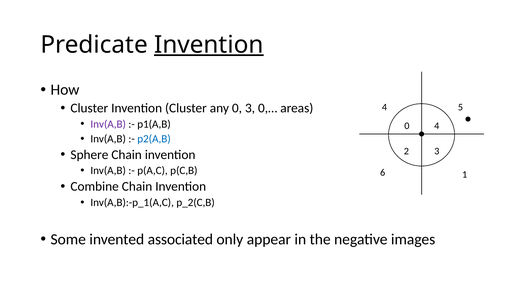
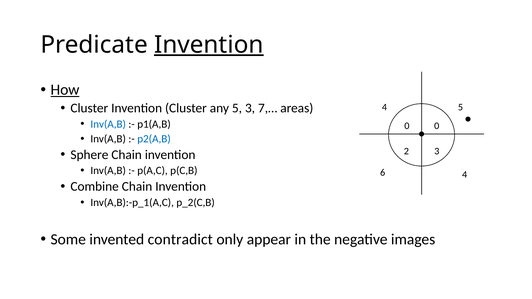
How underline: none -> present
any 0: 0 -> 5
0,…: 0,… -> 7,…
Inv(A,B at (108, 124) colour: purple -> blue
0 4: 4 -> 0
6 1: 1 -> 4
associated: associated -> contradict
